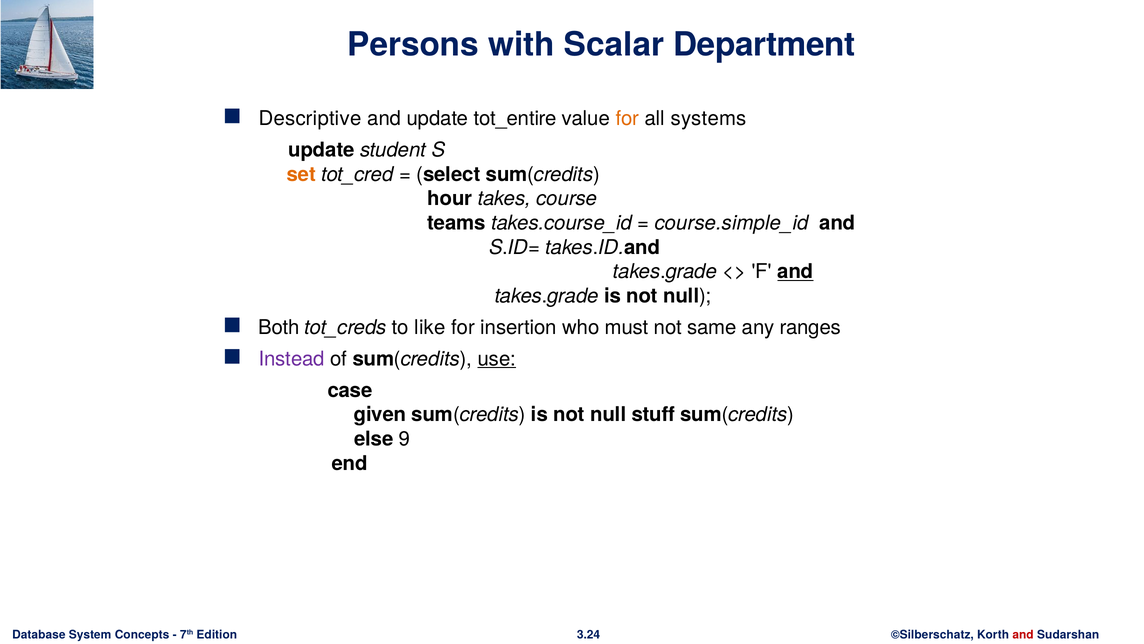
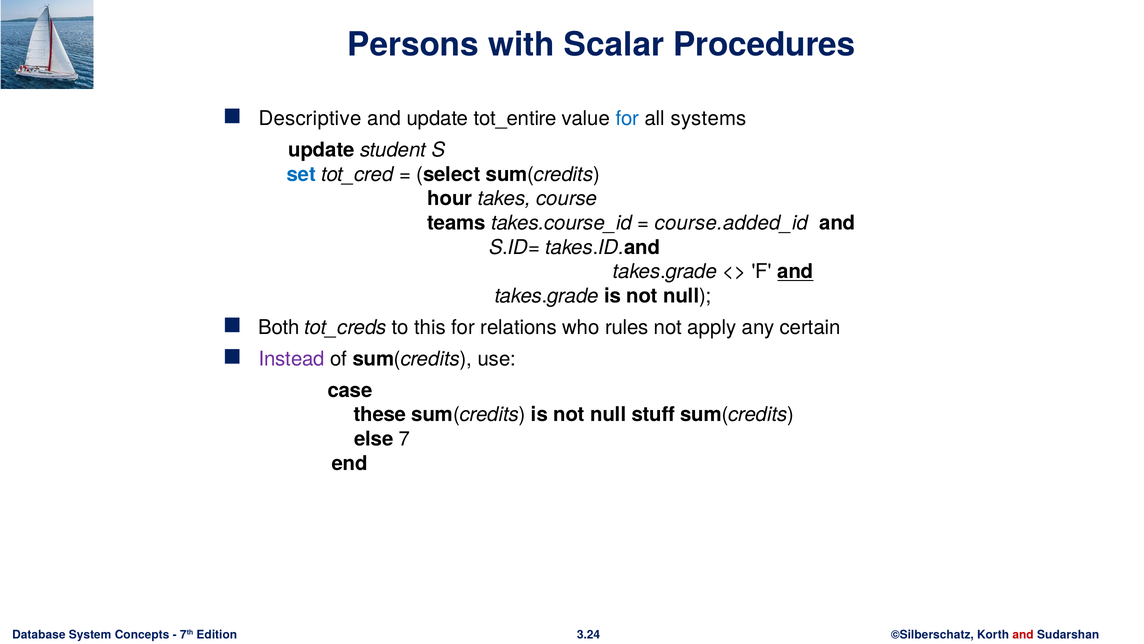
Department: Department -> Procedures
for at (627, 118) colour: orange -> blue
set colour: orange -> blue
course.simple_id: course.simple_id -> course.added_id
like: like -> this
insertion: insertion -> relations
must: must -> rules
same: same -> apply
ranges: ranges -> certain
use underline: present -> none
given: given -> these
9: 9 -> 7
